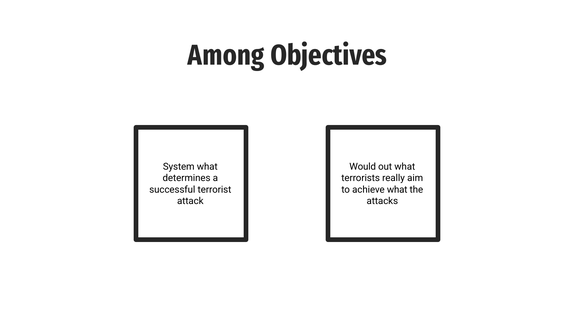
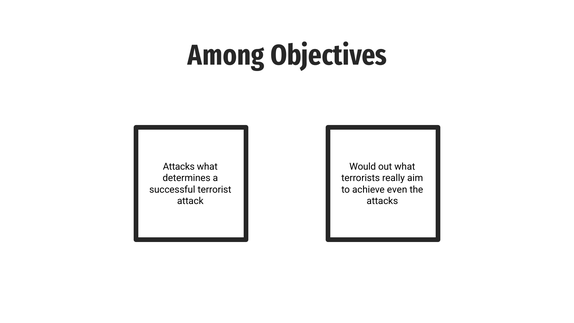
System at (179, 167): System -> Attacks
achieve what: what -> even
